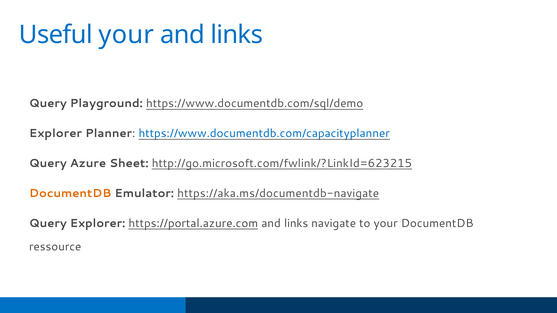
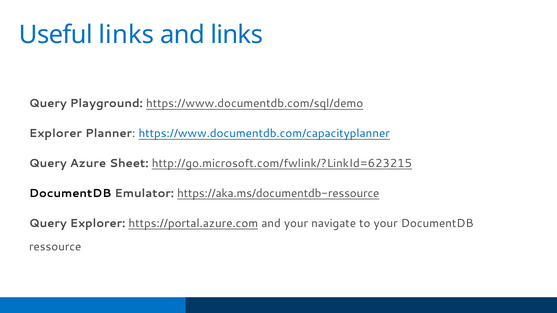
Useful your: your -> links
DocumentDB at (70, 193) colour: orange -> black
https://aka.ms/documentdb-navigate: https://aka.ms/documentdb-navigate -> https://aka.ms/documentdb-ressource
https://portal.azure.com and links: links -> your
